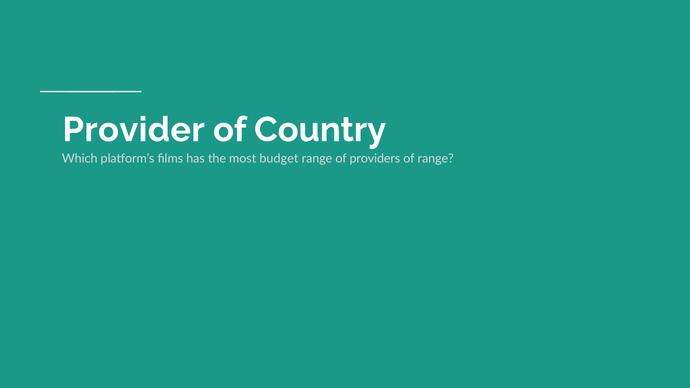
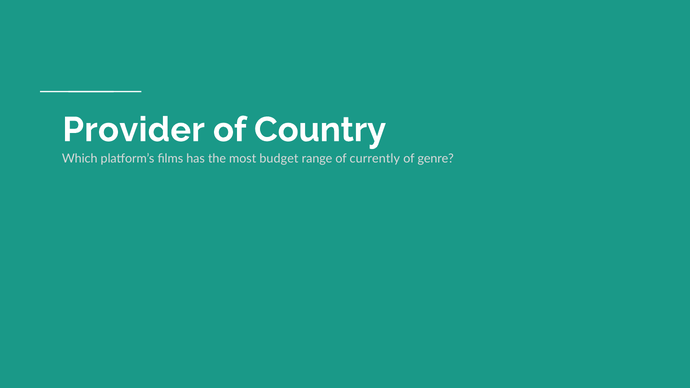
providers: providers -> currently
of range: range -> genre
